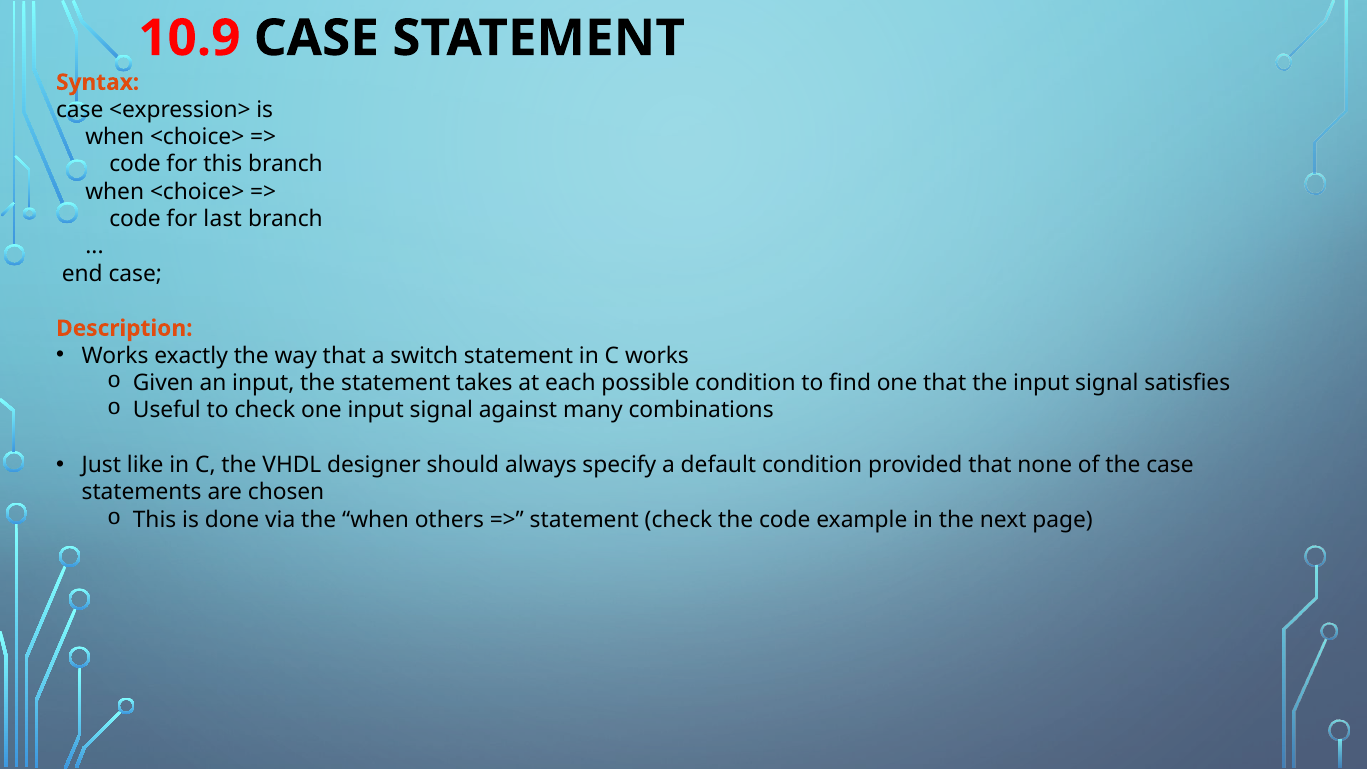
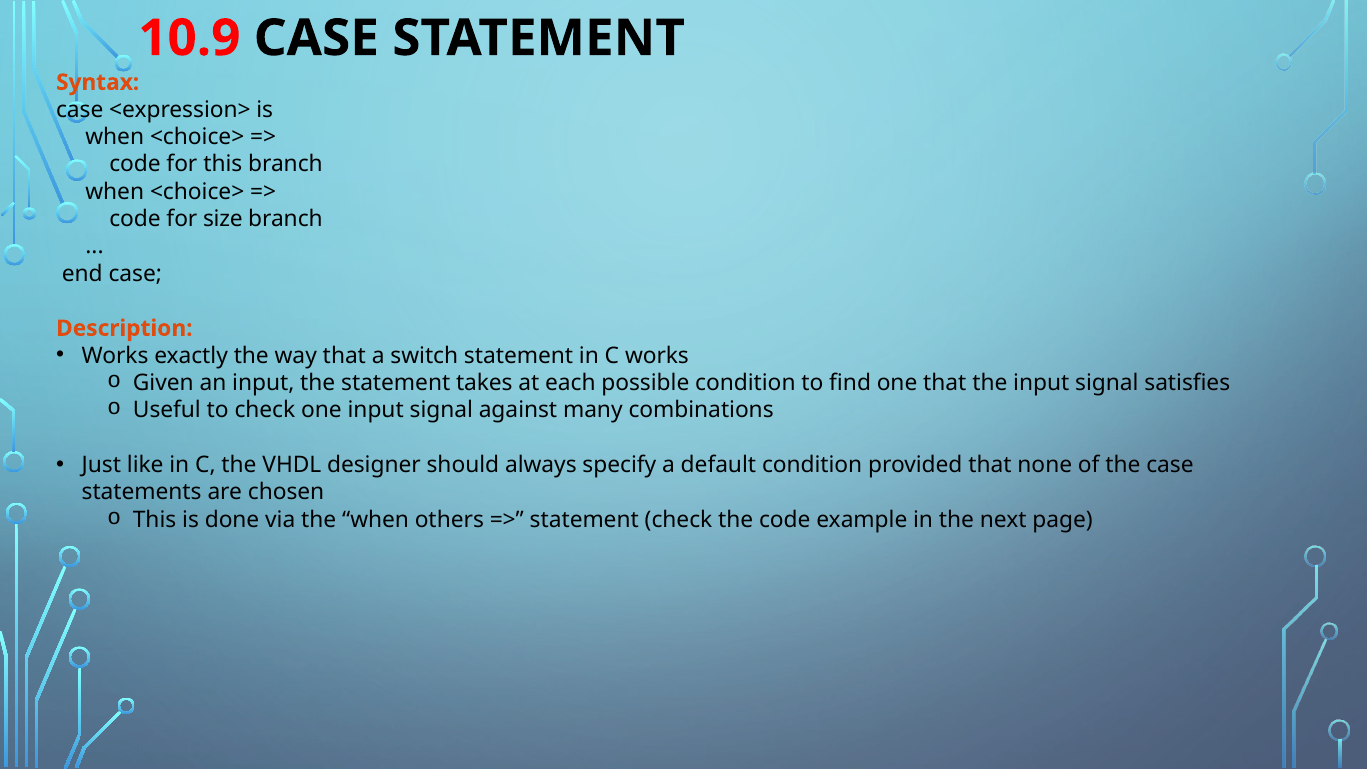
last: last -> size
